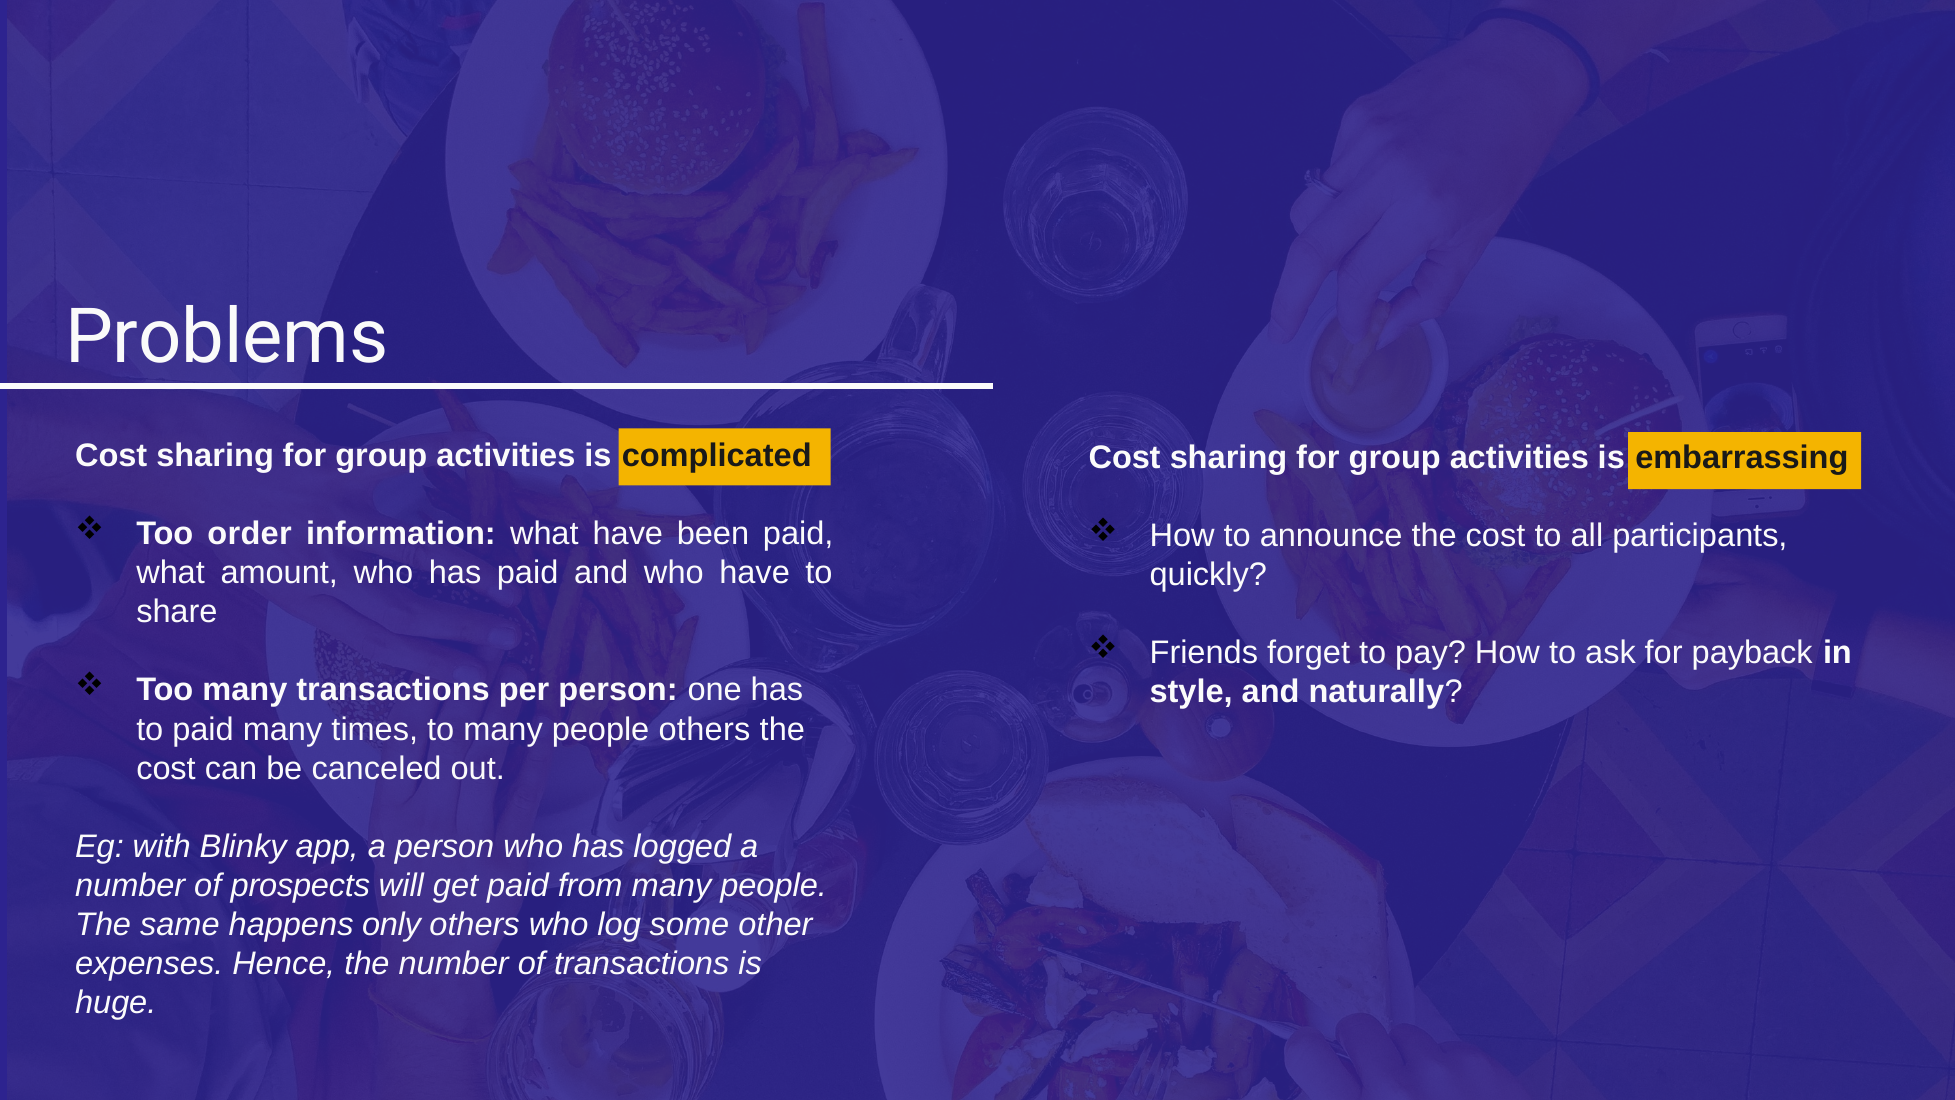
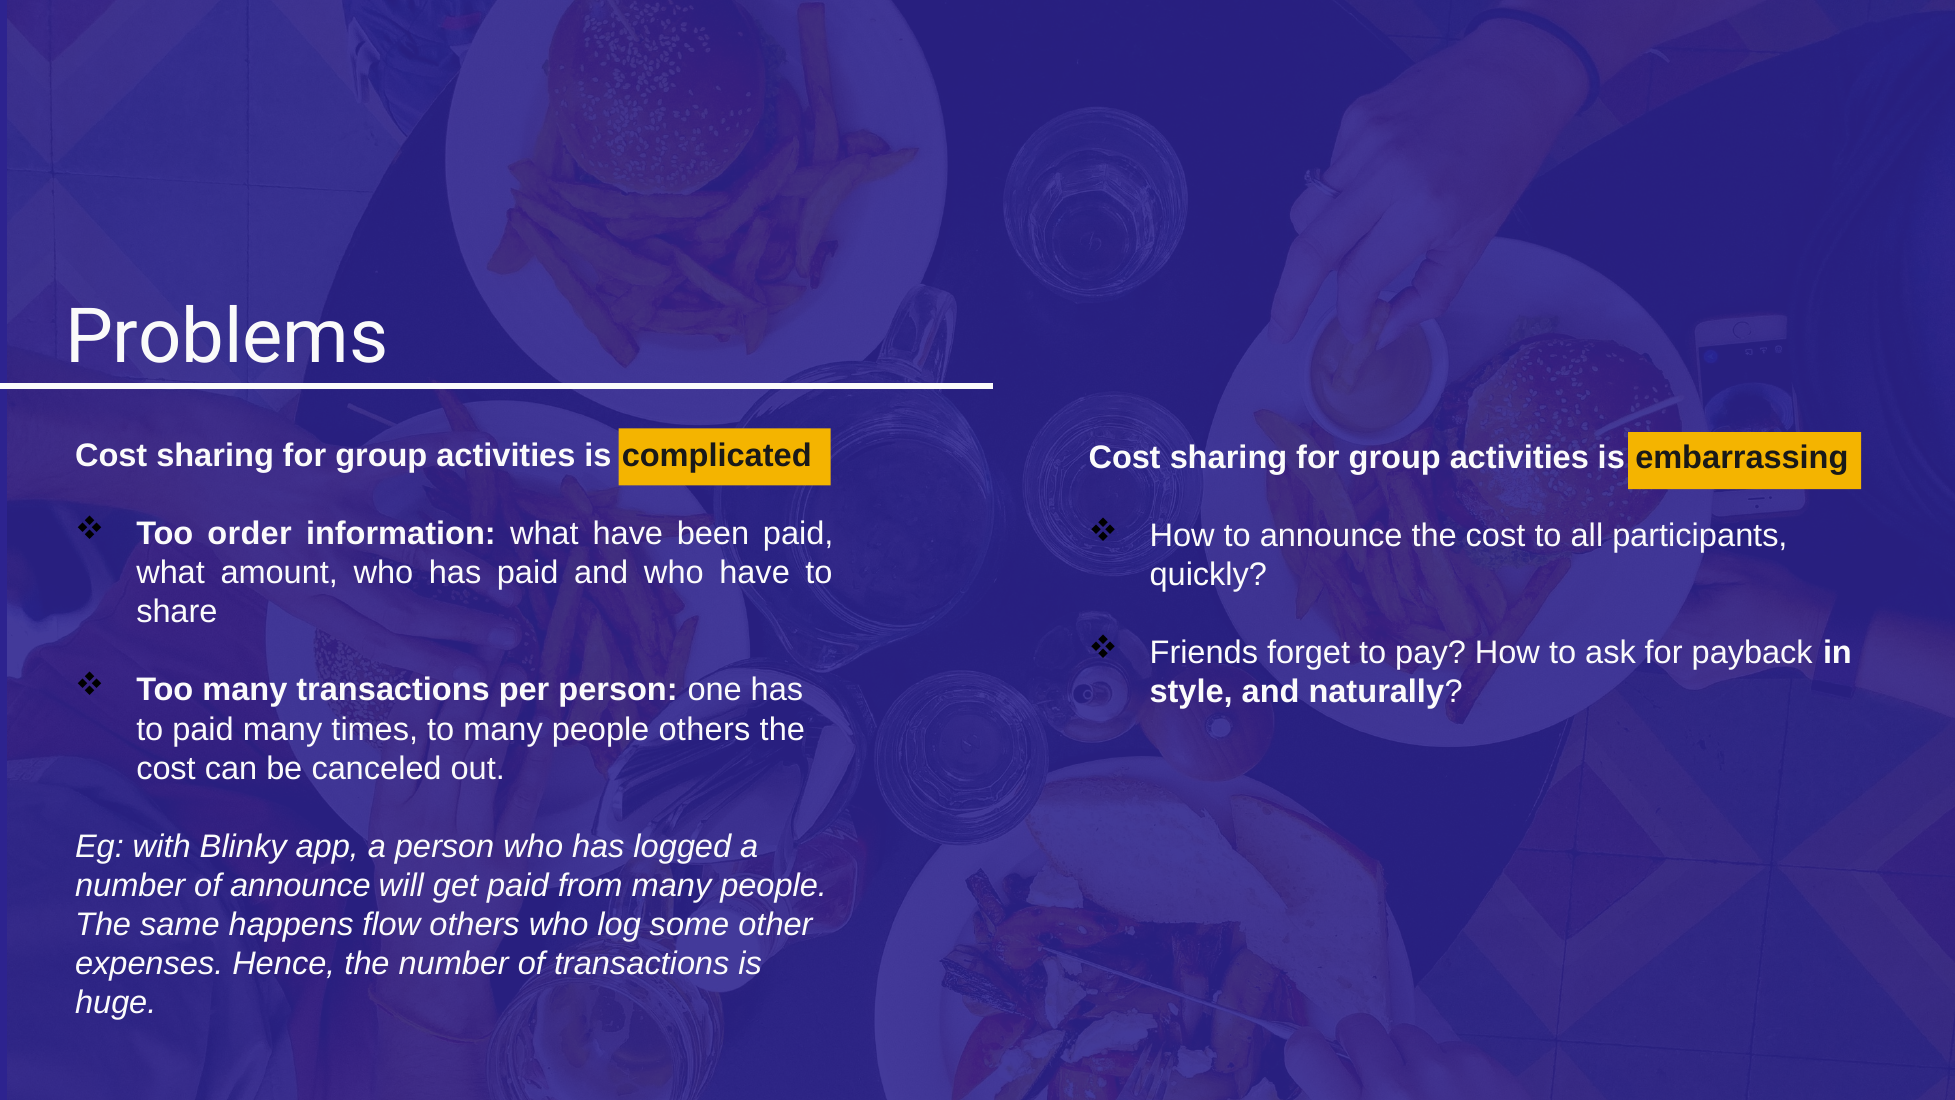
of prospects: prospects -> announce
only: only -> flow
